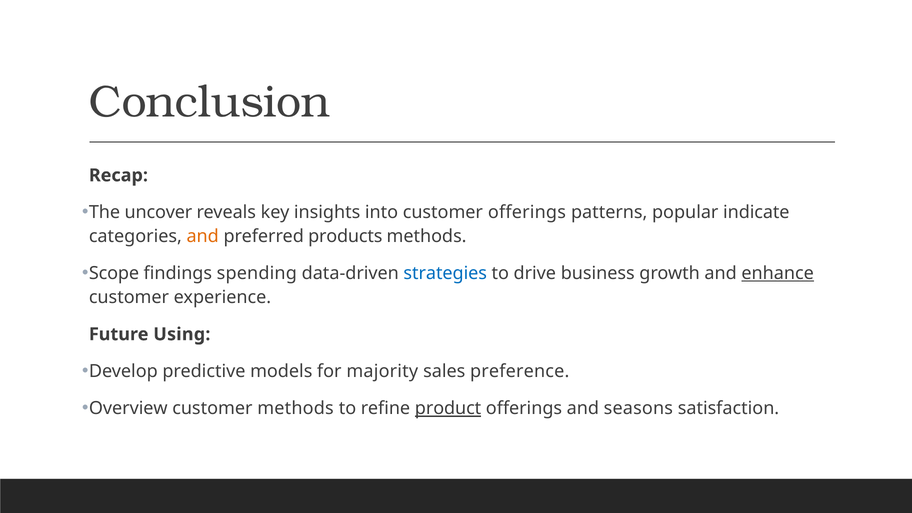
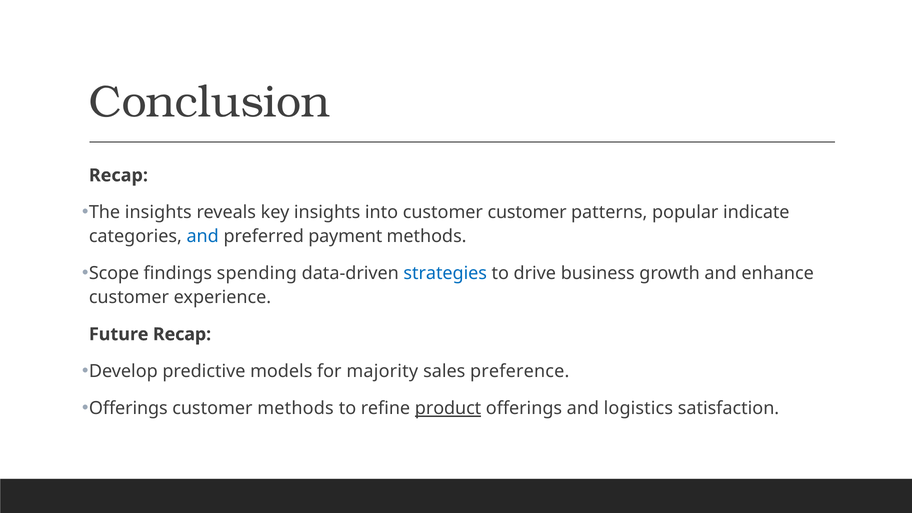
The uncover: uncover -> insights
customer offerings: offerings -> customer
and at (203, 236) colour: orange -> blue
products: products -> payment
enhance underline: present -> none
Future Using: Using -> Recap
Overview at (128, 409): Overview -> Offerings
seasons: seasons -> logistics
